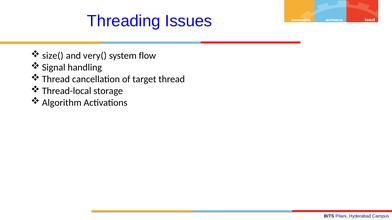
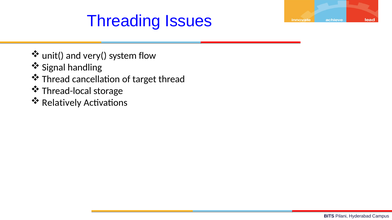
size(: size( -> unit(
Algorithm: Algorithm -> Relatively
